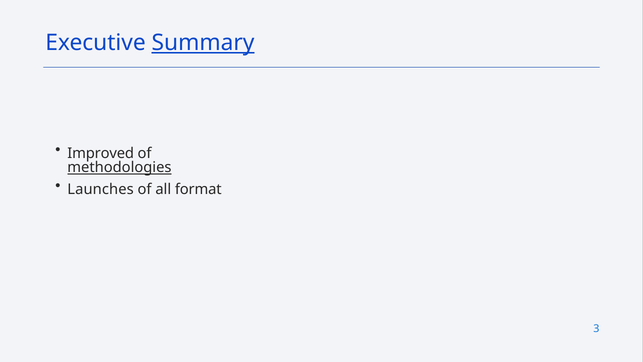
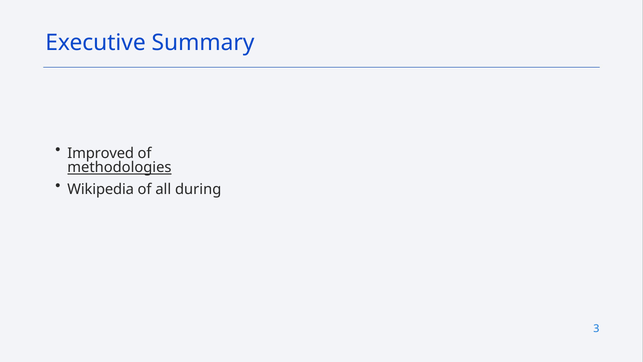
Summary underline: present -> none
Launches: Launches -> Wikipedia
format: format -> during
